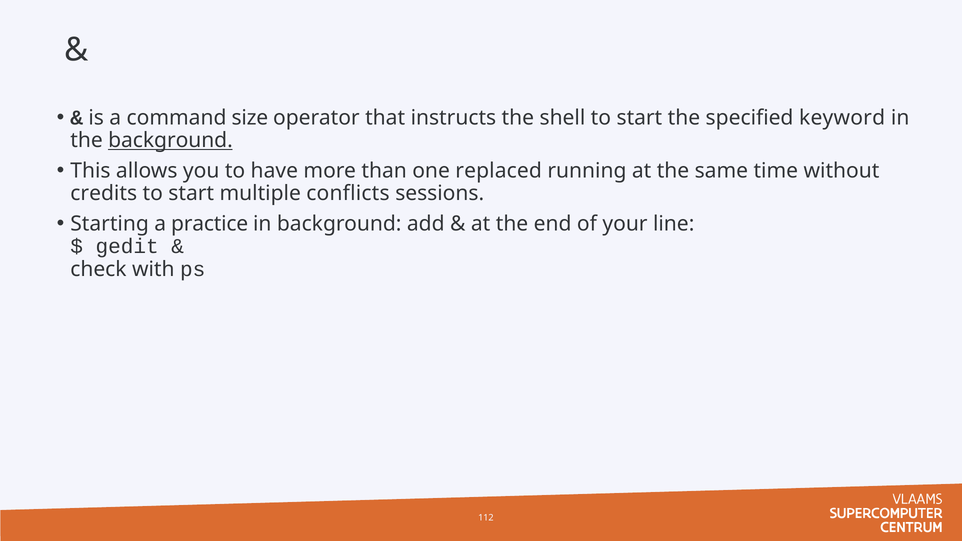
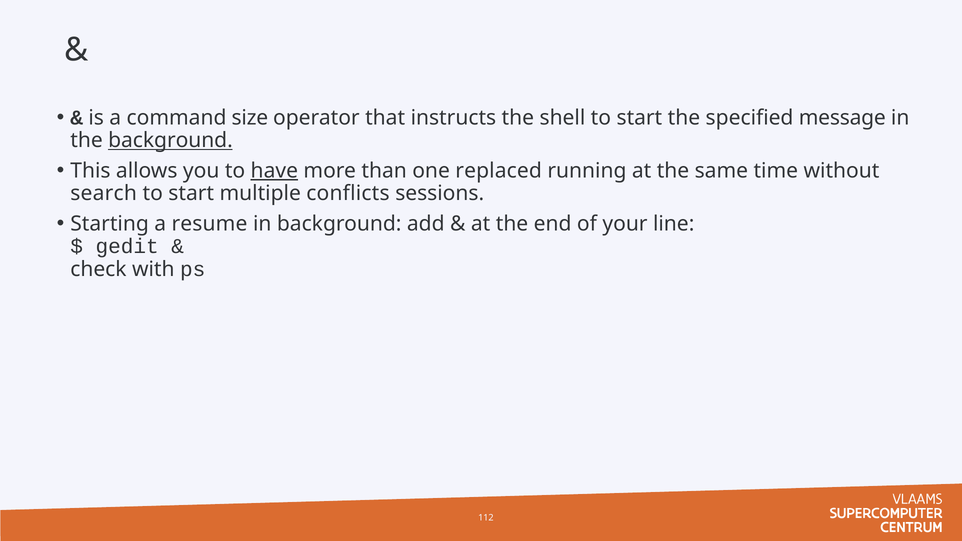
keyword: keyword -> message
have underline: none -> present
credits: credits -> search
practice: practice -> resume
